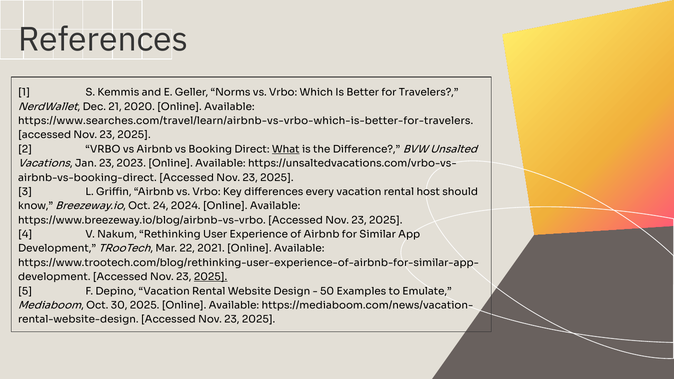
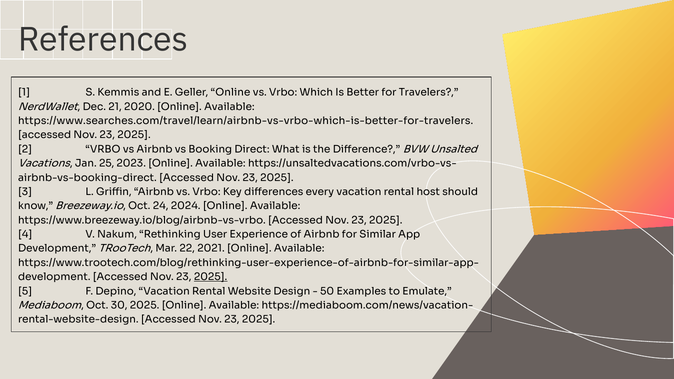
Geller Norms: Norms -> Online
What underline: present -> none
Jan 23: 23 -> 25
